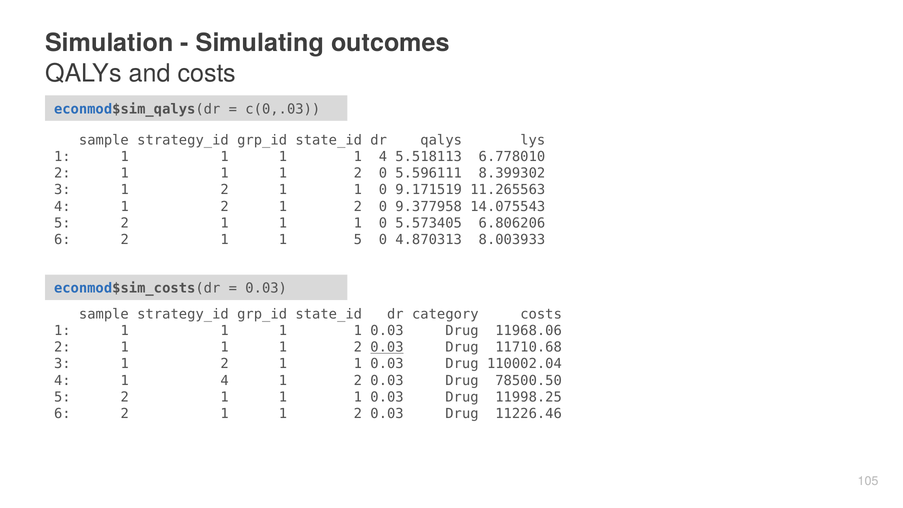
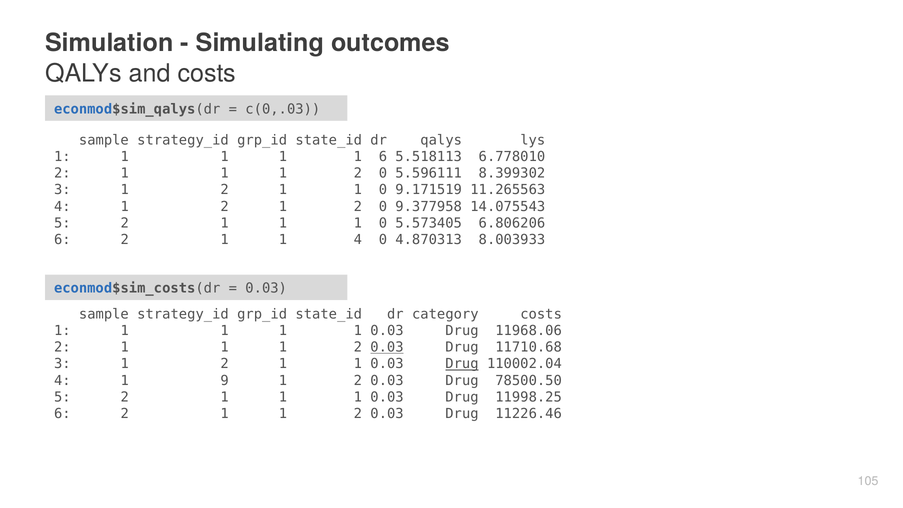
1 1 4: 4 -> 6
1 5: 5 -> 4
Drug at (462, 364) underline: none -> present
4 1 4: 4 -> 9
